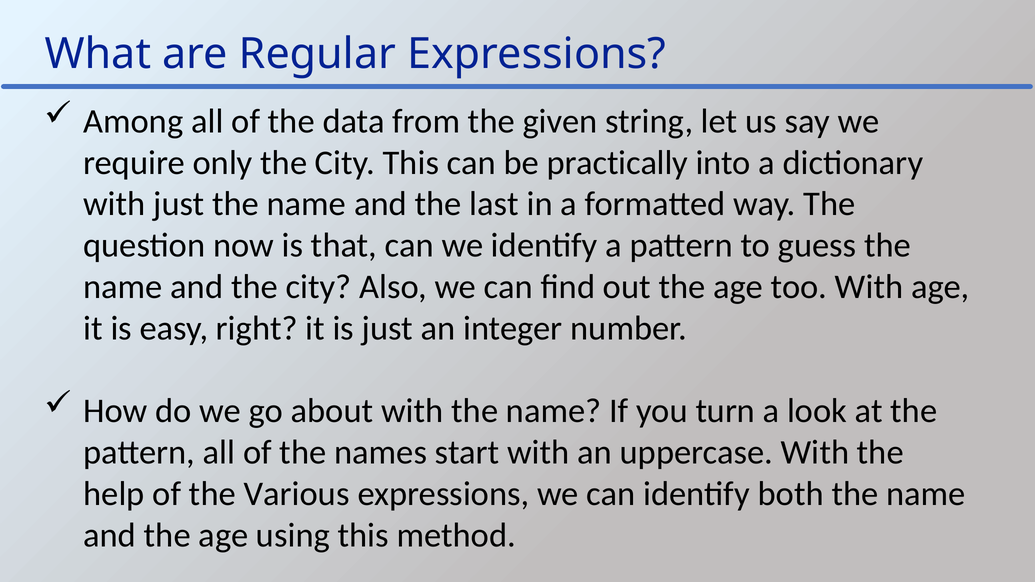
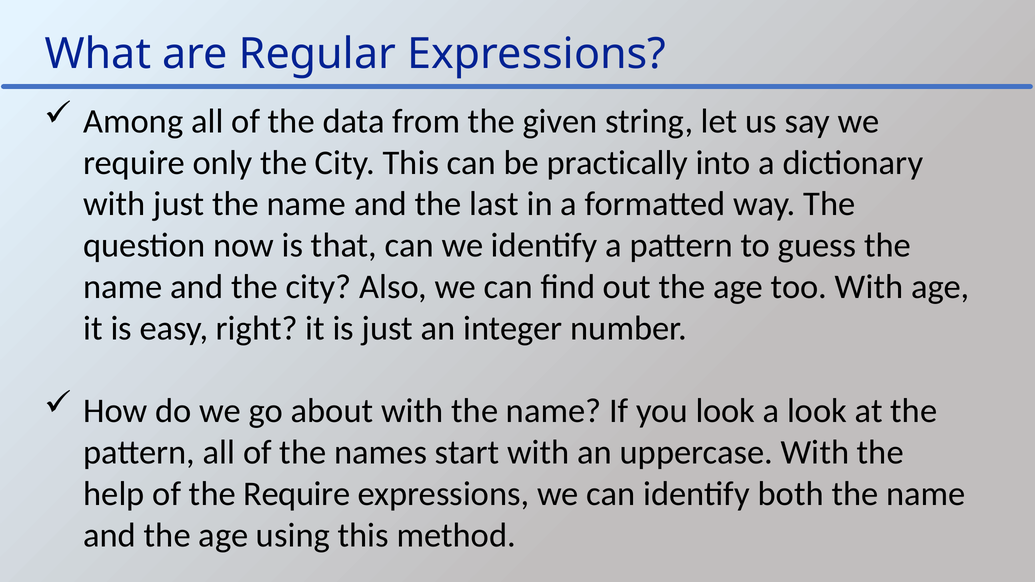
you turn: turn -> look
the Various: Various -> Require
